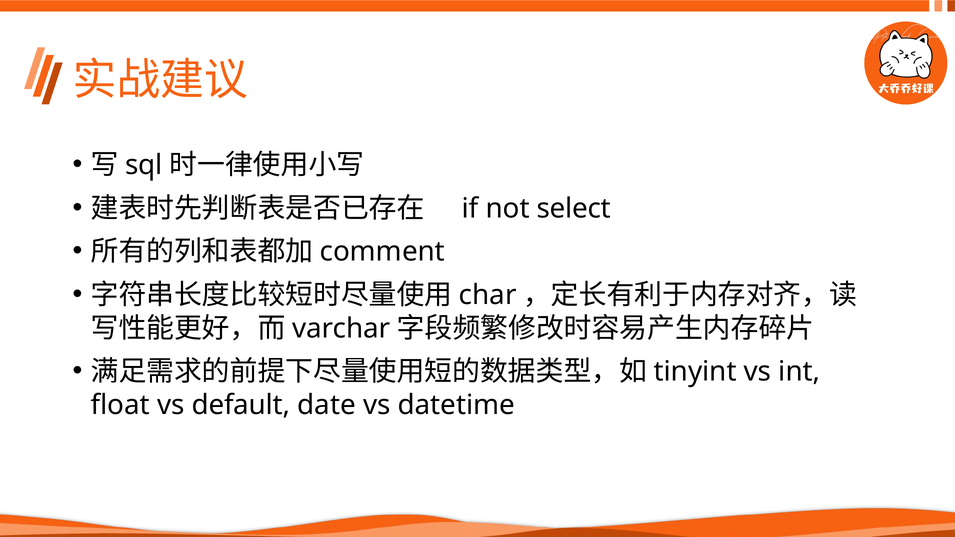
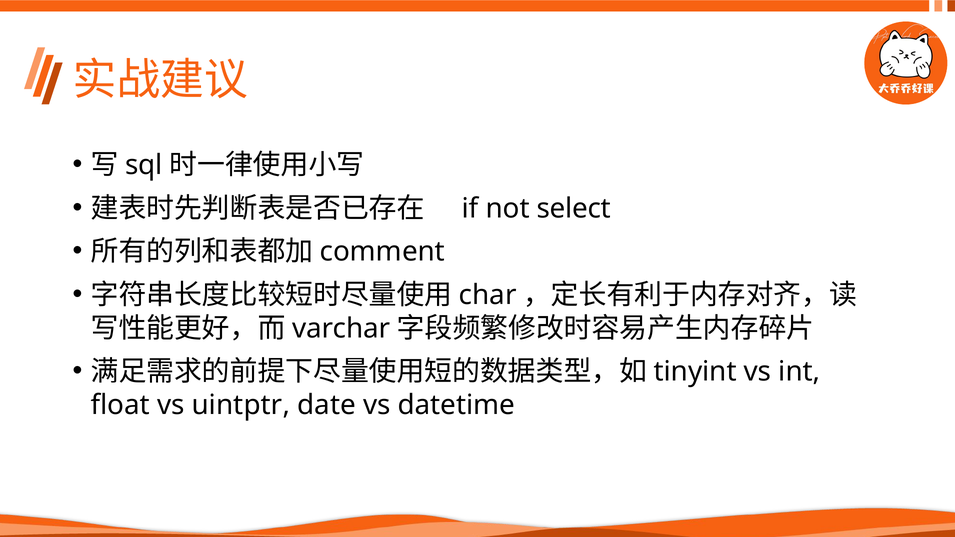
default: default -> uintptr
